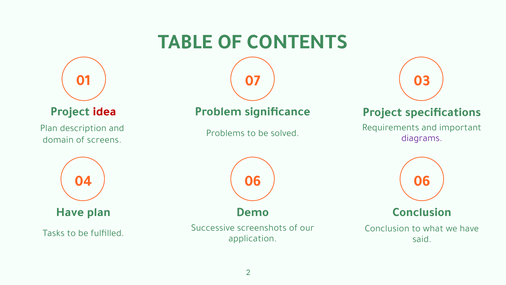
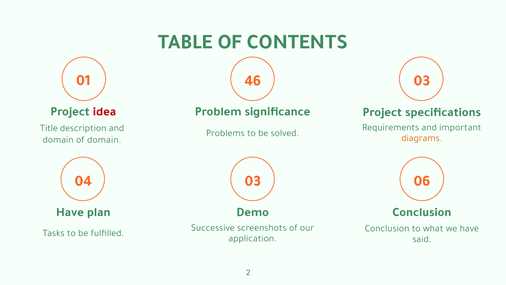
07: 07 -> 46
Plan at (49, 128): Plan -> Title
diagrams colour: purple -> orange
of screens: screens -> domain
04 06: 06 -> 03
